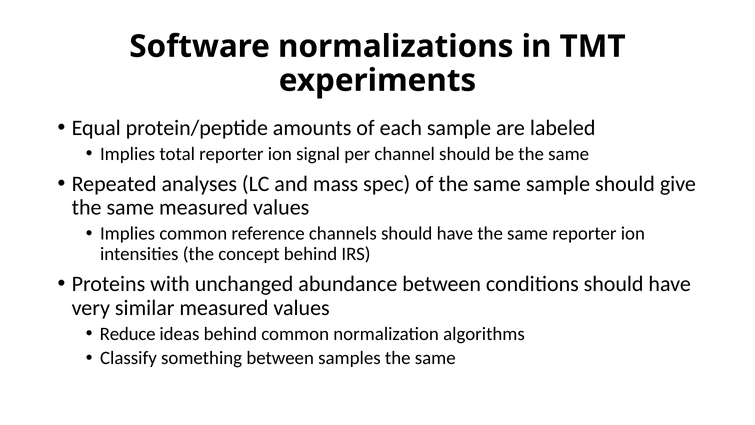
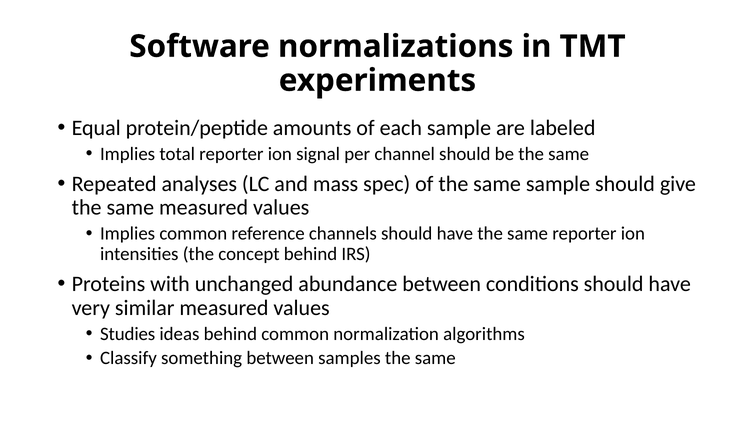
Reduce: Reduce -> Studies
